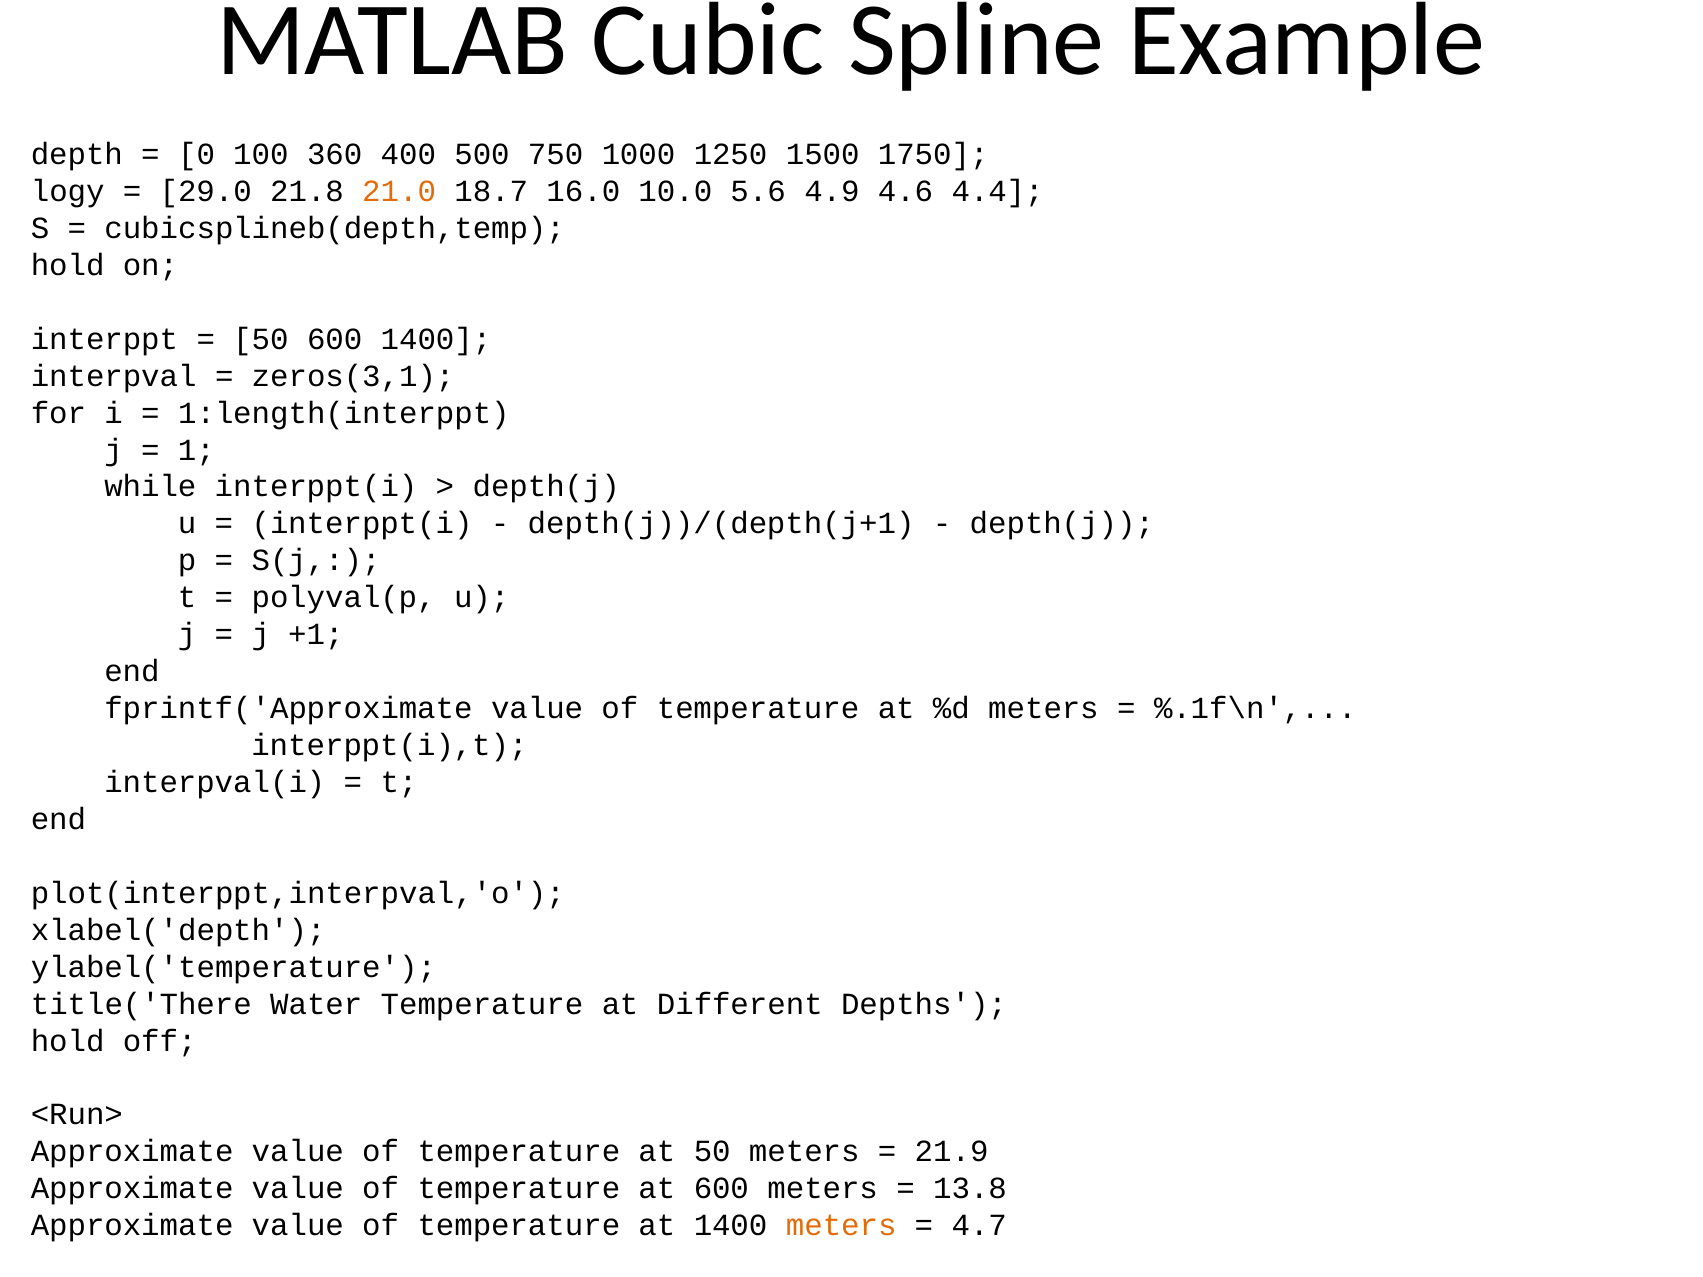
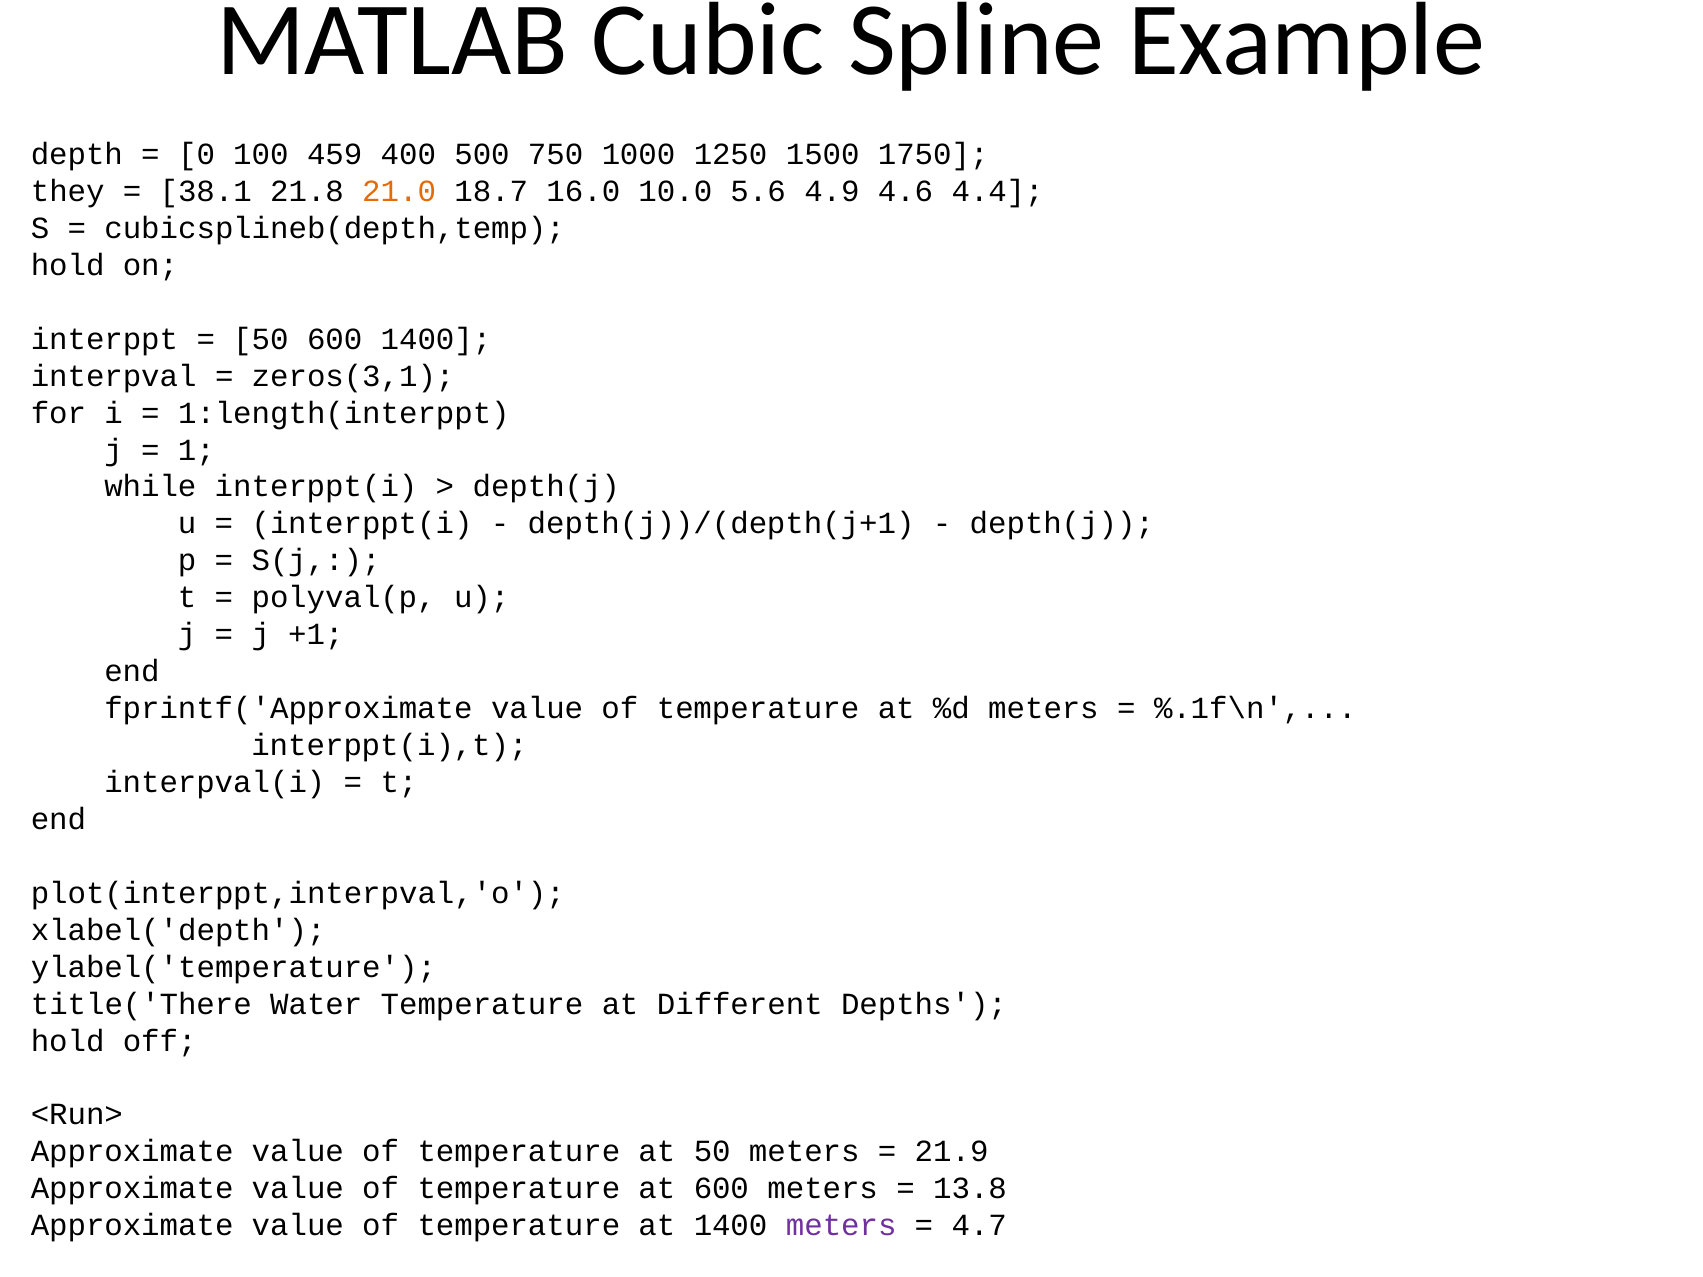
360: 360 -> 459
logy: logy -> they
29.0: 29.0 -> 38.1
meters at (841, 1226) colour: orange -> purple
